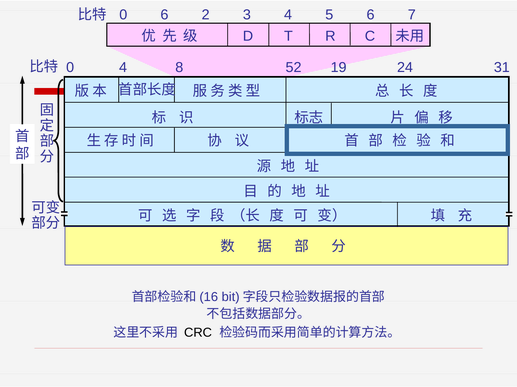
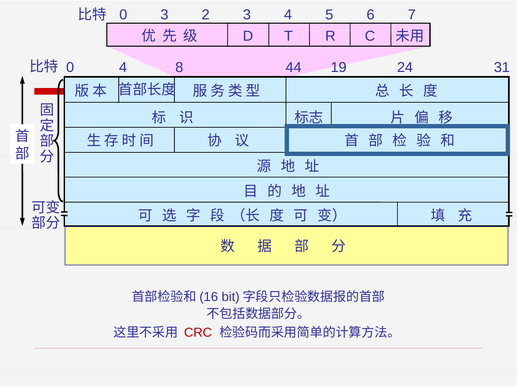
0 6: 6 -> 3
52: 52 -> 44
CRC colour: black -> red
